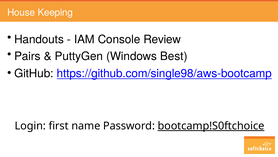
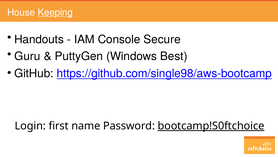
Keeping underline: none -> present
Review: Review -> Secure
Pairs: Pairs -> Guru
